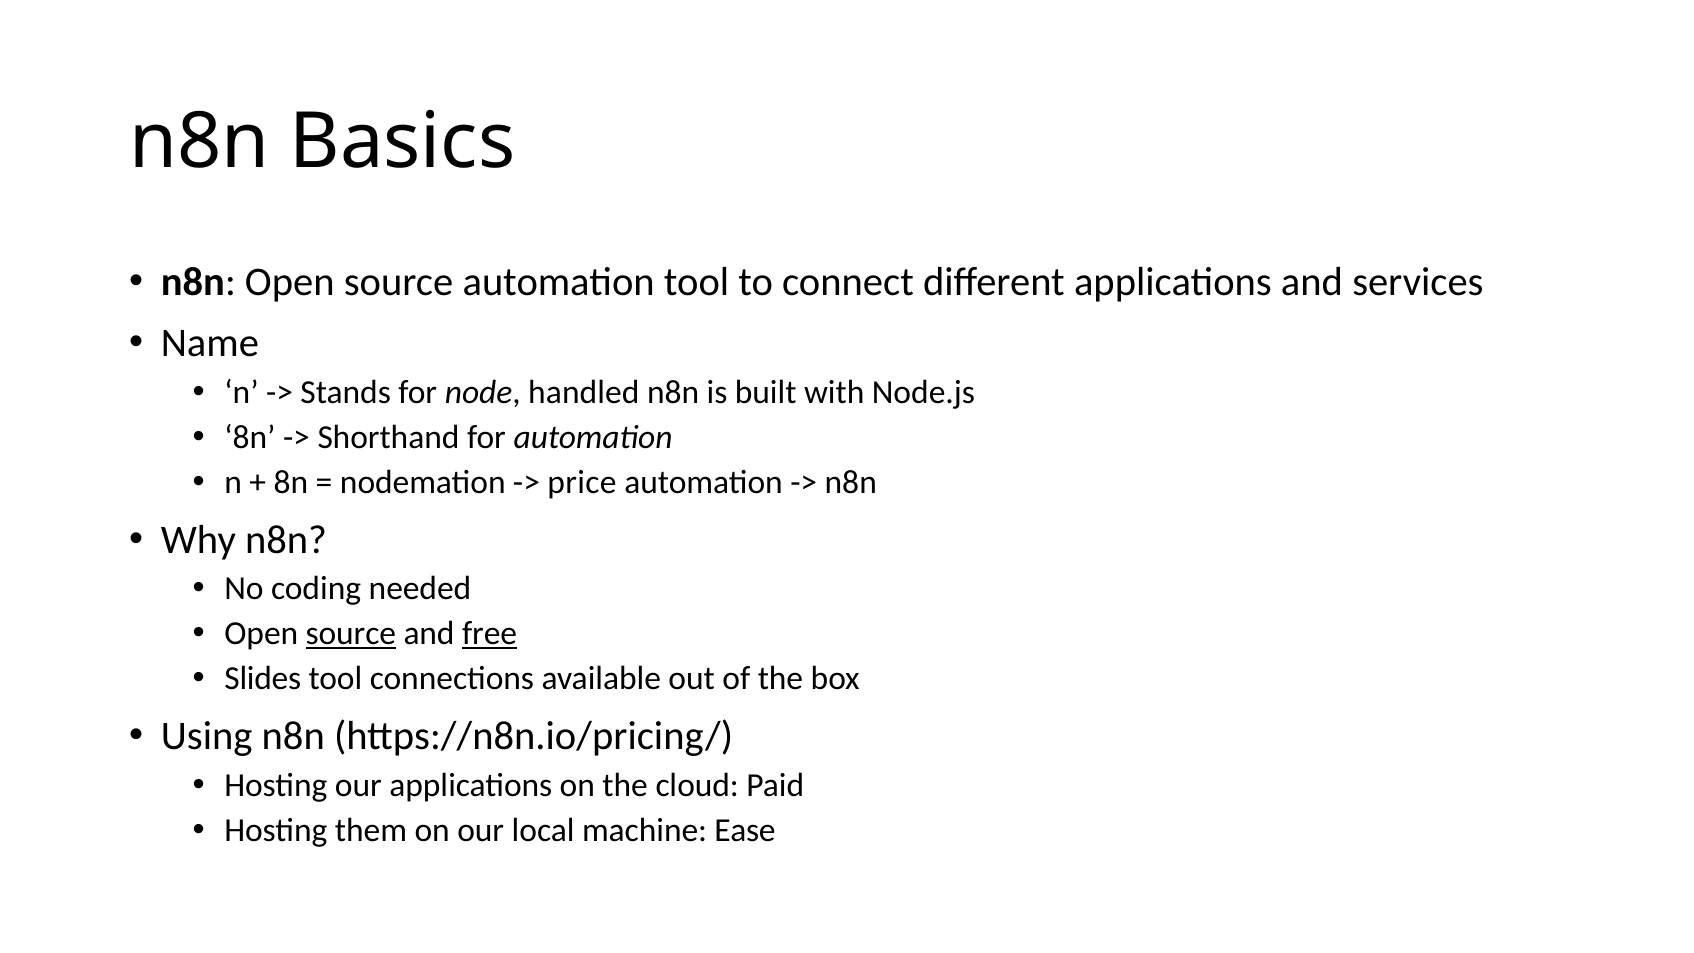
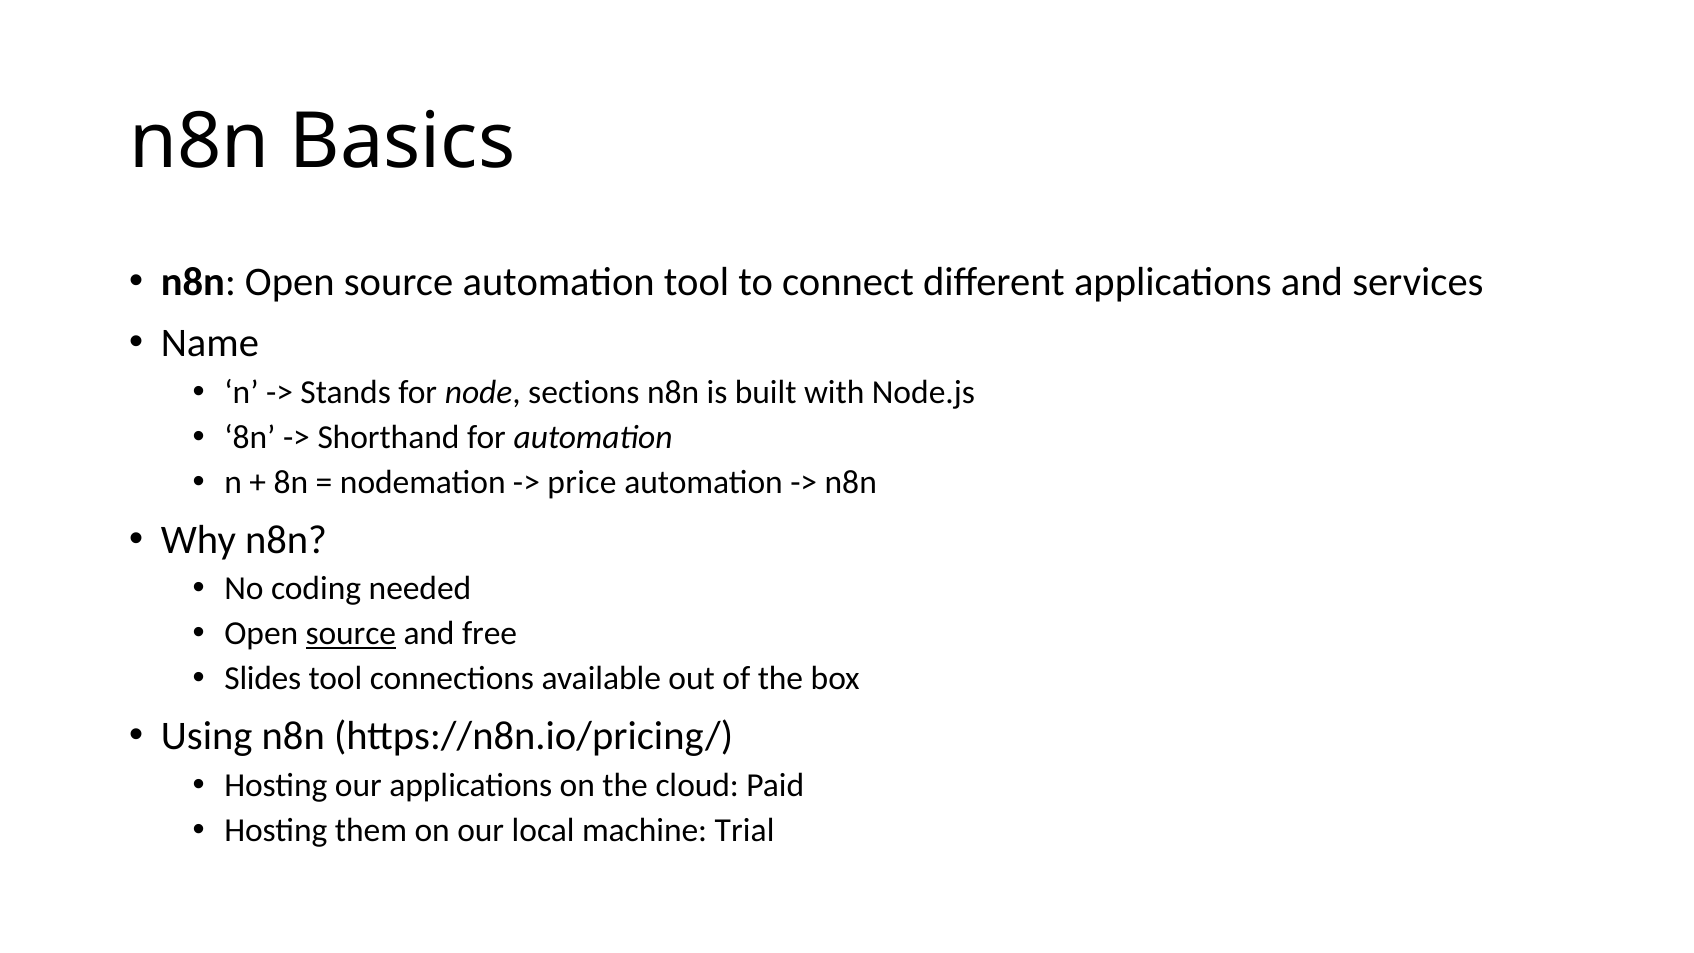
handled: handled -> sections
free underline: present -> none
Ease: Ease -> Trial
